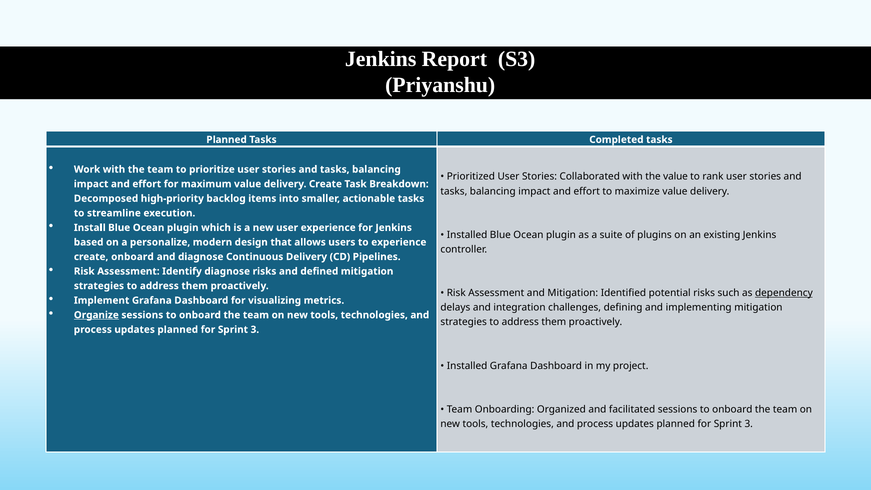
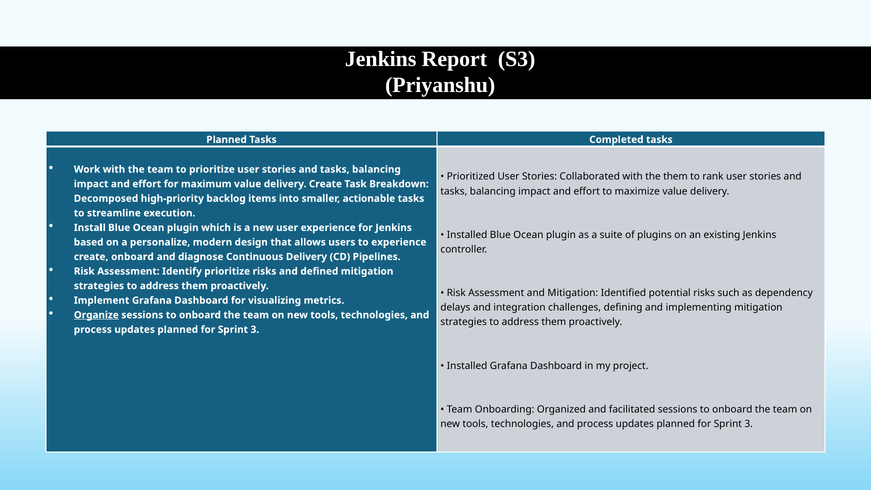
the value: value -> them
Identify diagnose: diagnose -> prioritize
dependency underline: present -> none
